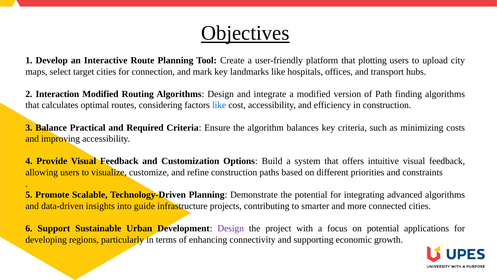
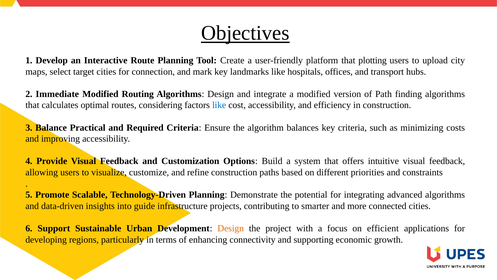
Interaction: Interaction -> Immediate
Design at (231, 228) colour: purple -> orange
on potential: potential -> efficient
